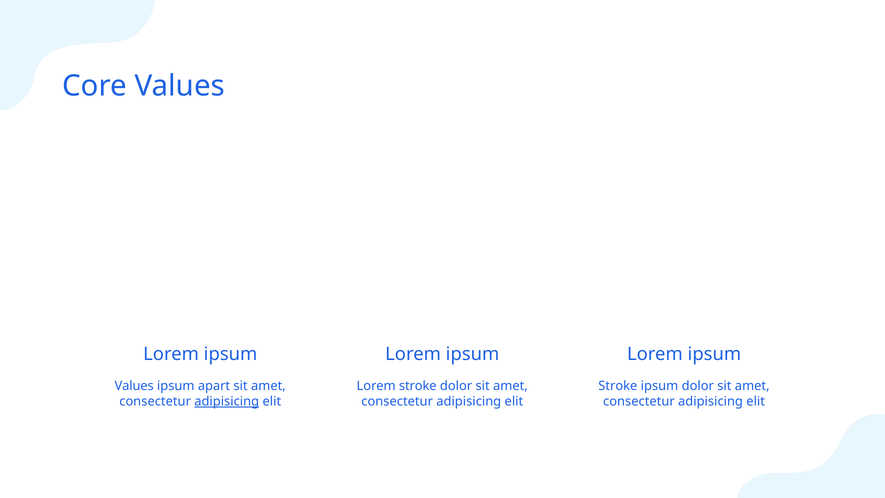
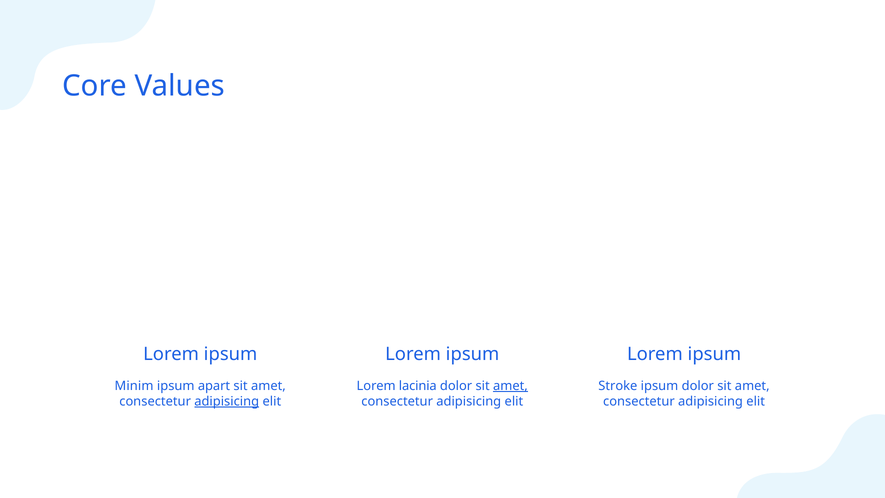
Values at (134, 386): Values -> Minim
Lorem stroke: stroke -> lacinia
amet at (510, 386) underline: none -> present
